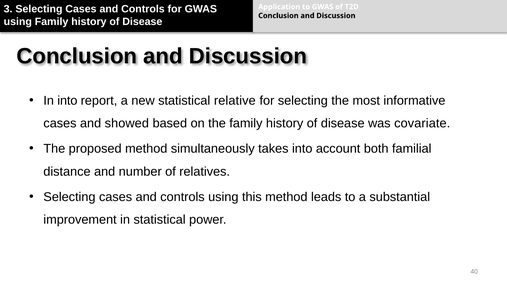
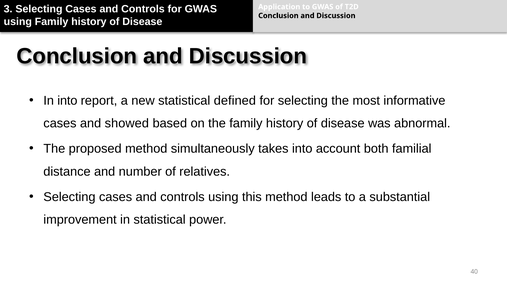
relative: relative -> defined
covariate: covariate -> abnormal
